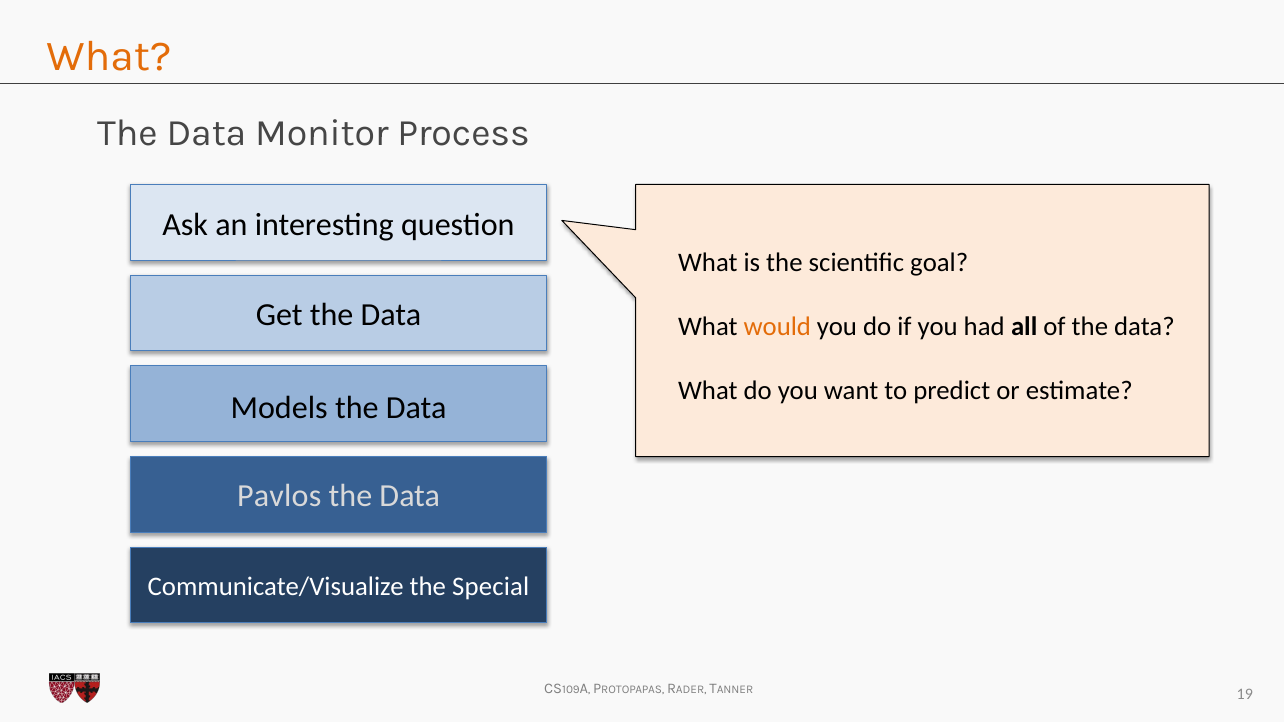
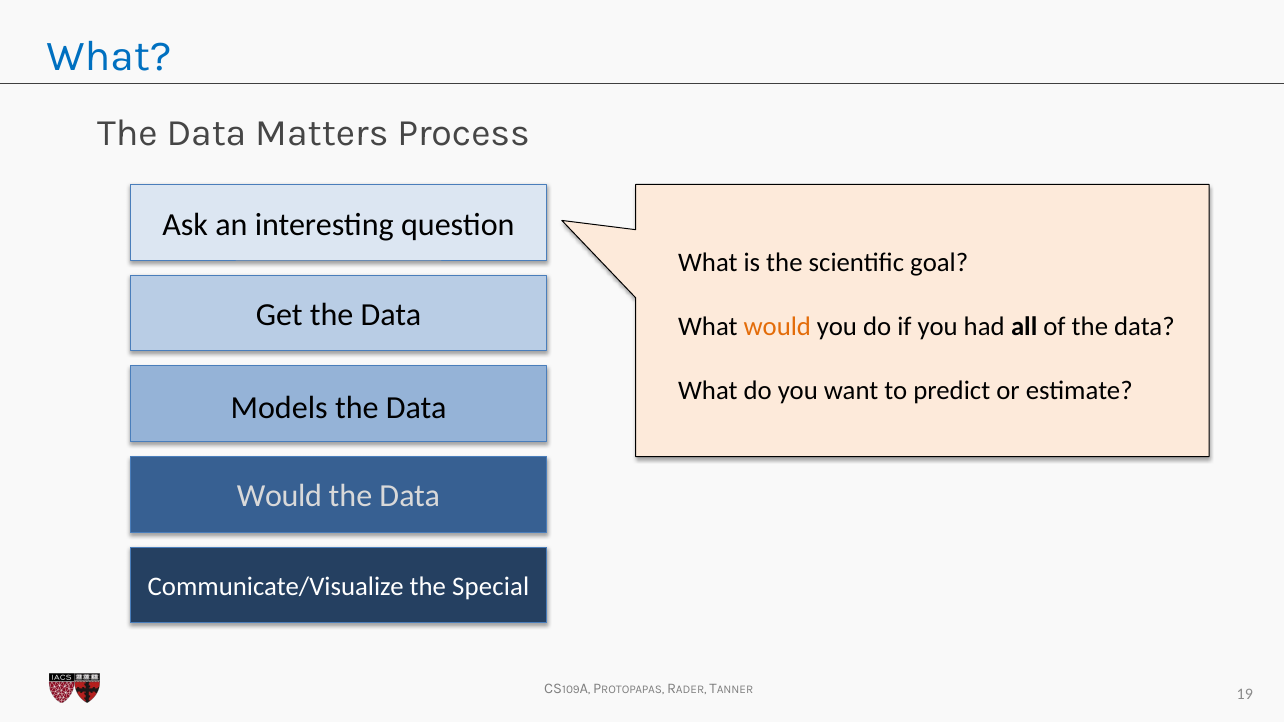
What at (109, 56) colour: orange -> blue
Monitor: Monitor -> Matters
Pavlos at (279, 496): Pavlos -> Would
